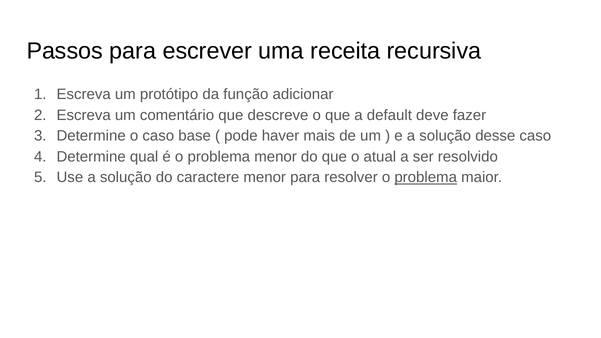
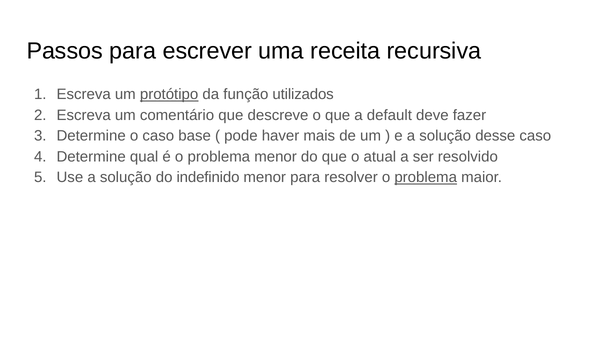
protótipo underline: none -> present
adicionar: adicionar -> utilizados
caractere: caractere -> indefinido
